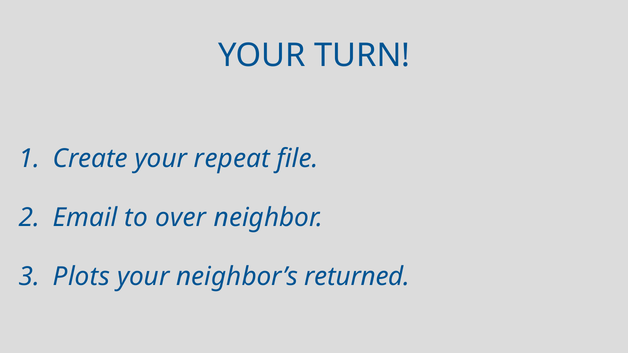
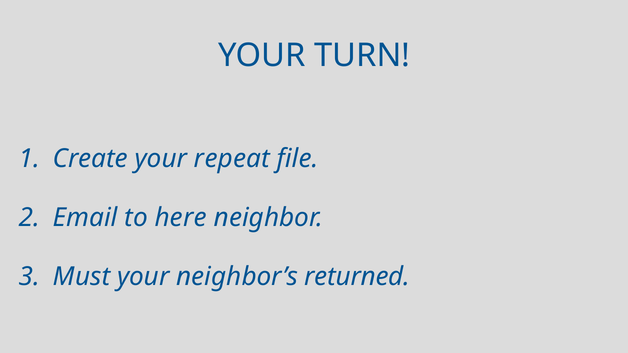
over: over -> here
Plots: Plots -> Must
